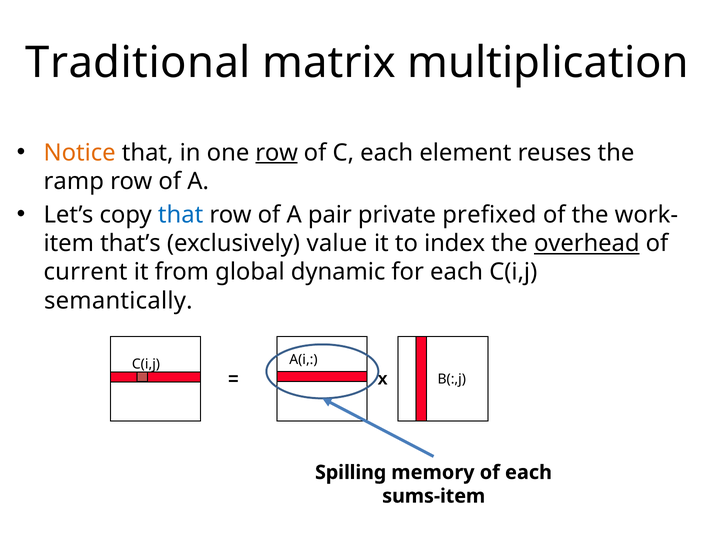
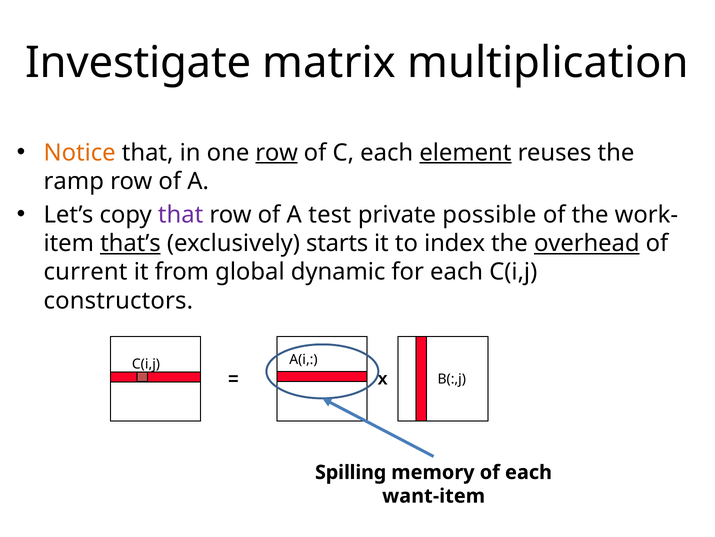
Traditional: Traditional -> Investigate
element underline: none -> present
that at (181, 214) colour: blue -> purple
pair: pair -> test
prefixed: prefixed -> possible
that’s underline: none -> present
value: value -> starts
semantically: semantically -> constructors
sums-item: sums-item -> want-item
